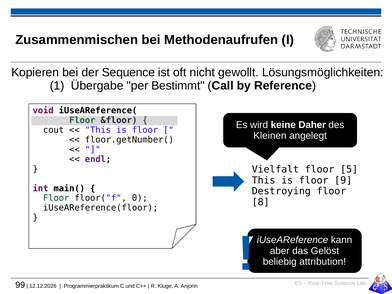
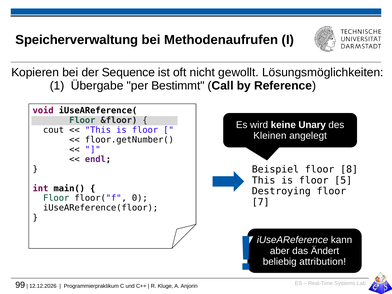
Zusammenmischen: Zusammenmischen -> Speicherverwaltung
Daher: Daher -> Unary
Vielfalt: Vielfalt -> Beispiel
5: 5 -> 8
9: 9 -> 5
8: 8 -> 7
Gelöst: Gelöst -> Ändert
